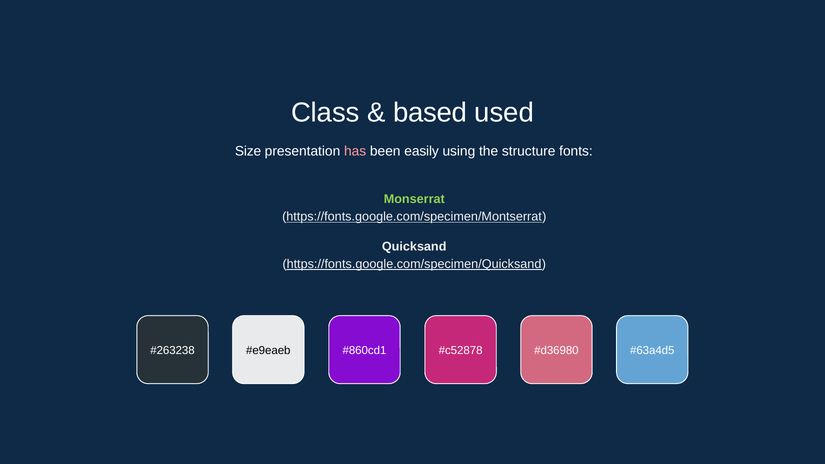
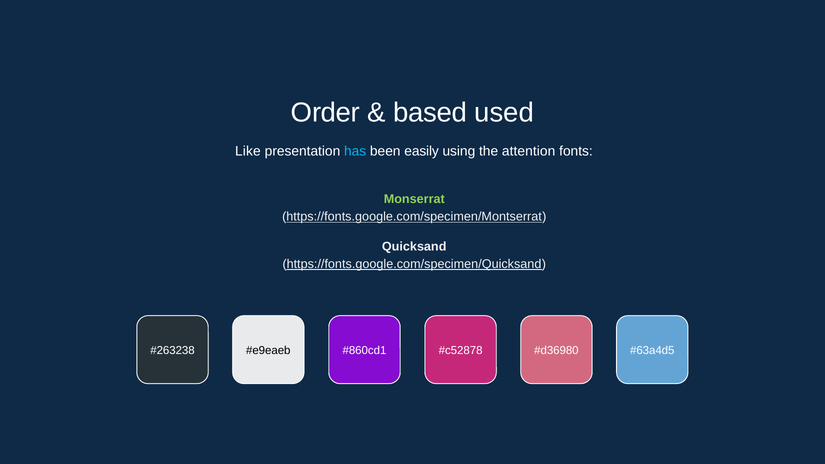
Class: Class -> Order
Size: Size -> Like
has colour: pink -> light blue
structure: structure -> attention
